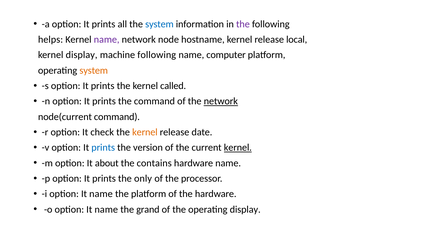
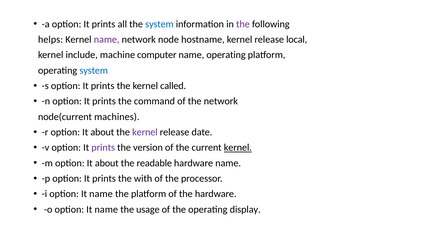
kernel display: display -> include
machine following: following -> computer
name computer: computer -> operating
system at (94, 71) colour: orange -> blue
network at (221, 102) underline: present -> none
node(current command: command -> machines
r option It check: check -> about
kernel at (145, 132) colour: orange -> purple
prints at (103, 148) colour: blue -> purple
contains: contains -> readable
only: only -> with
grand: grand -> usage
